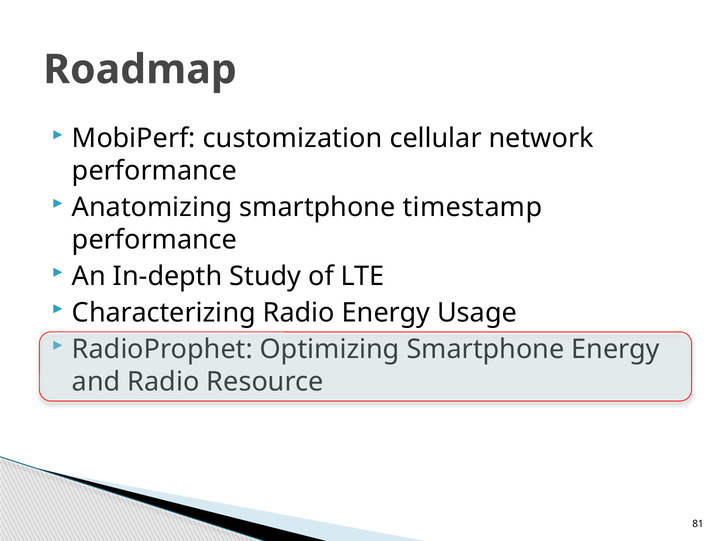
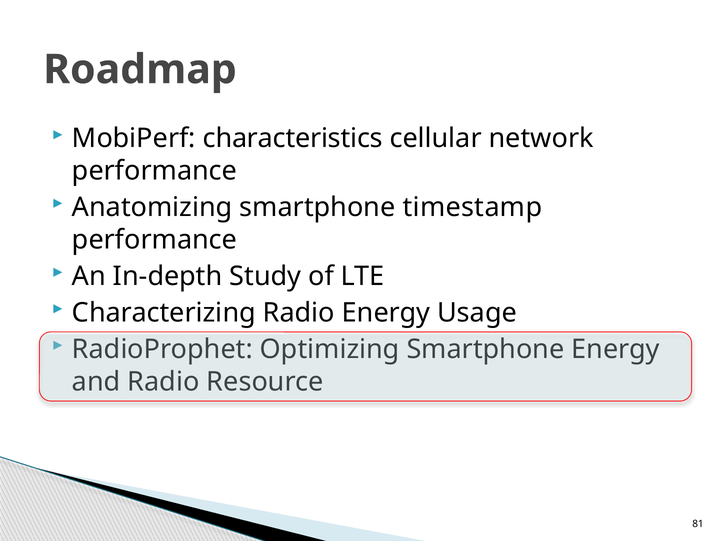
customization: customization -> characteristics
